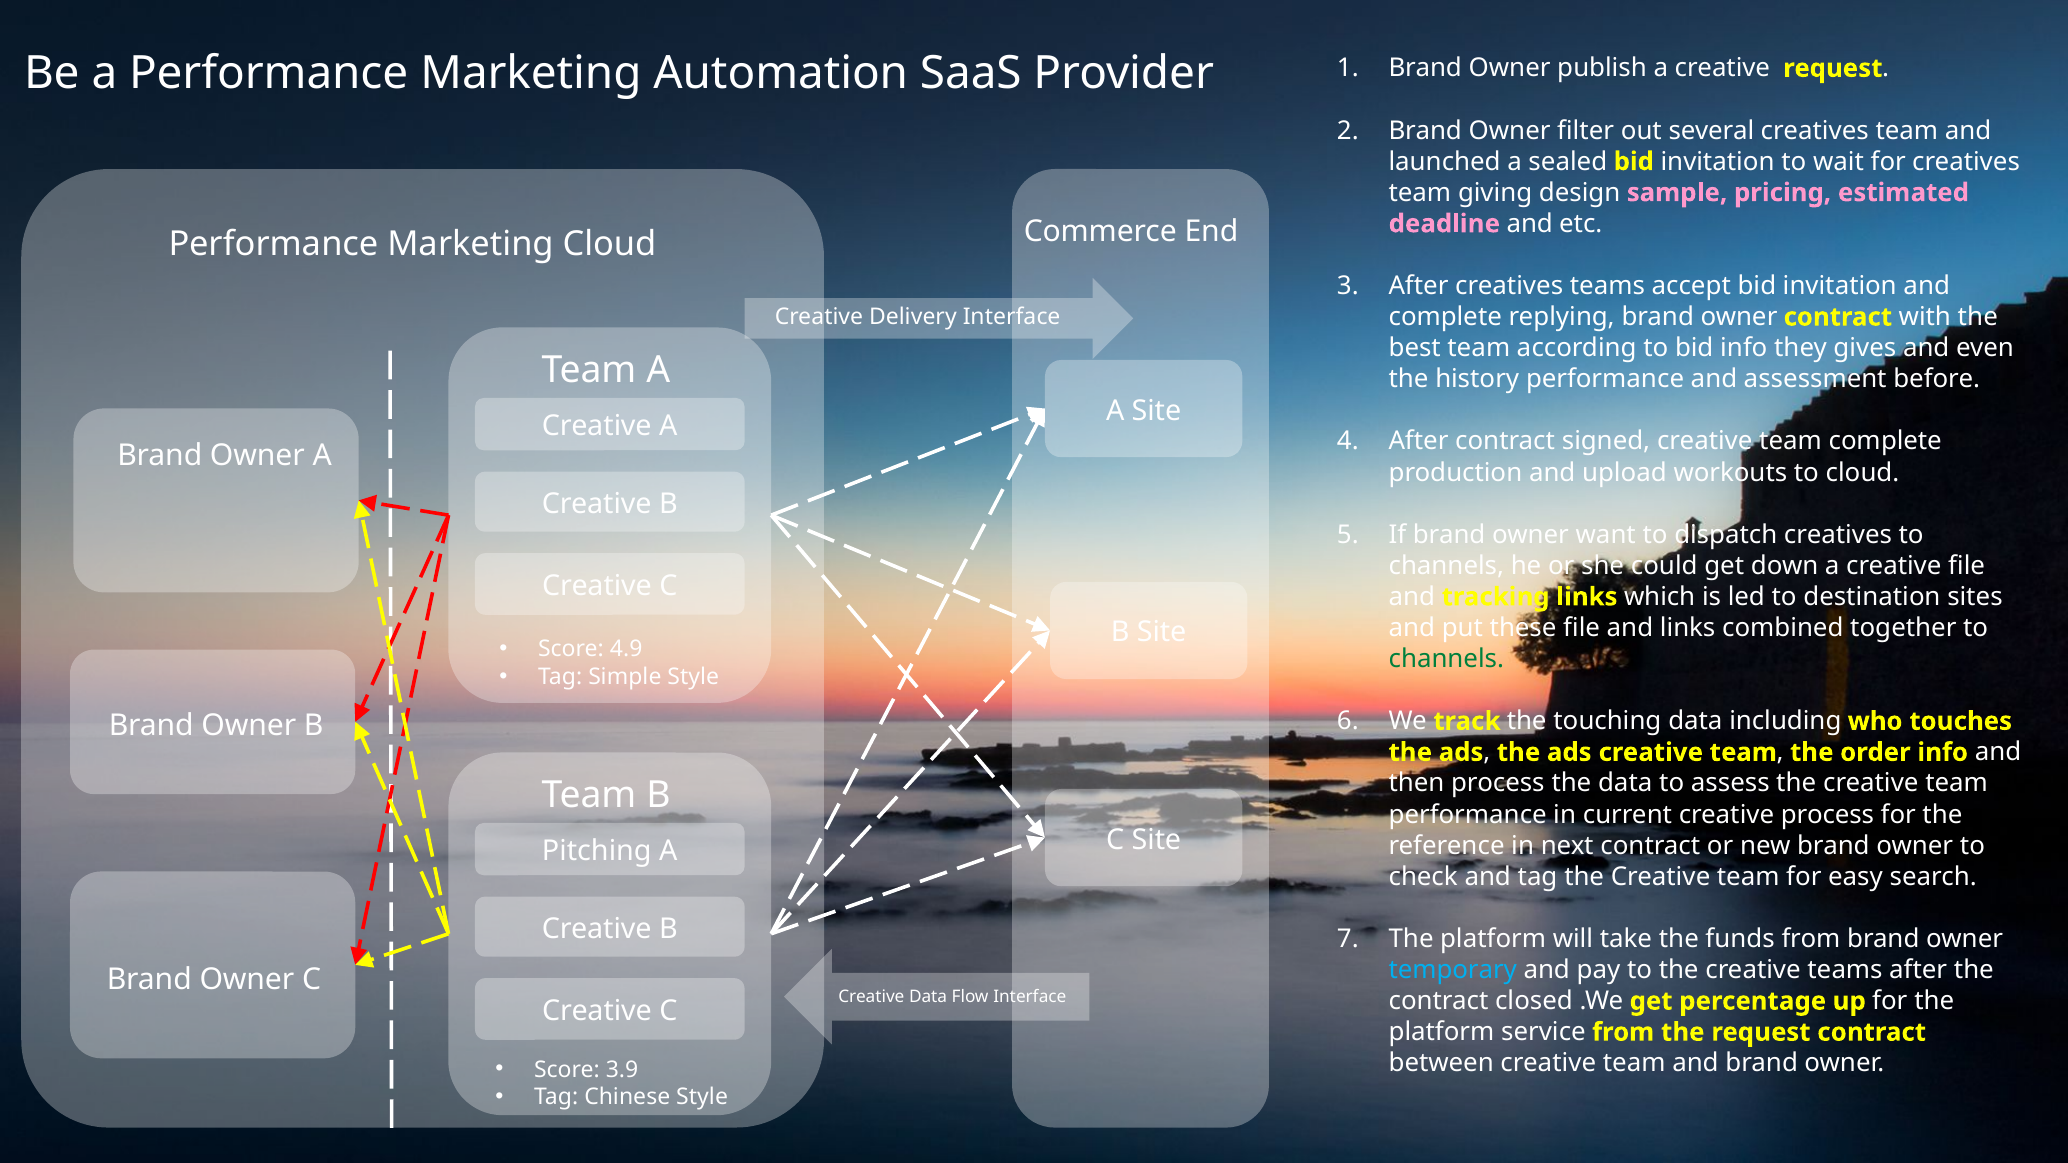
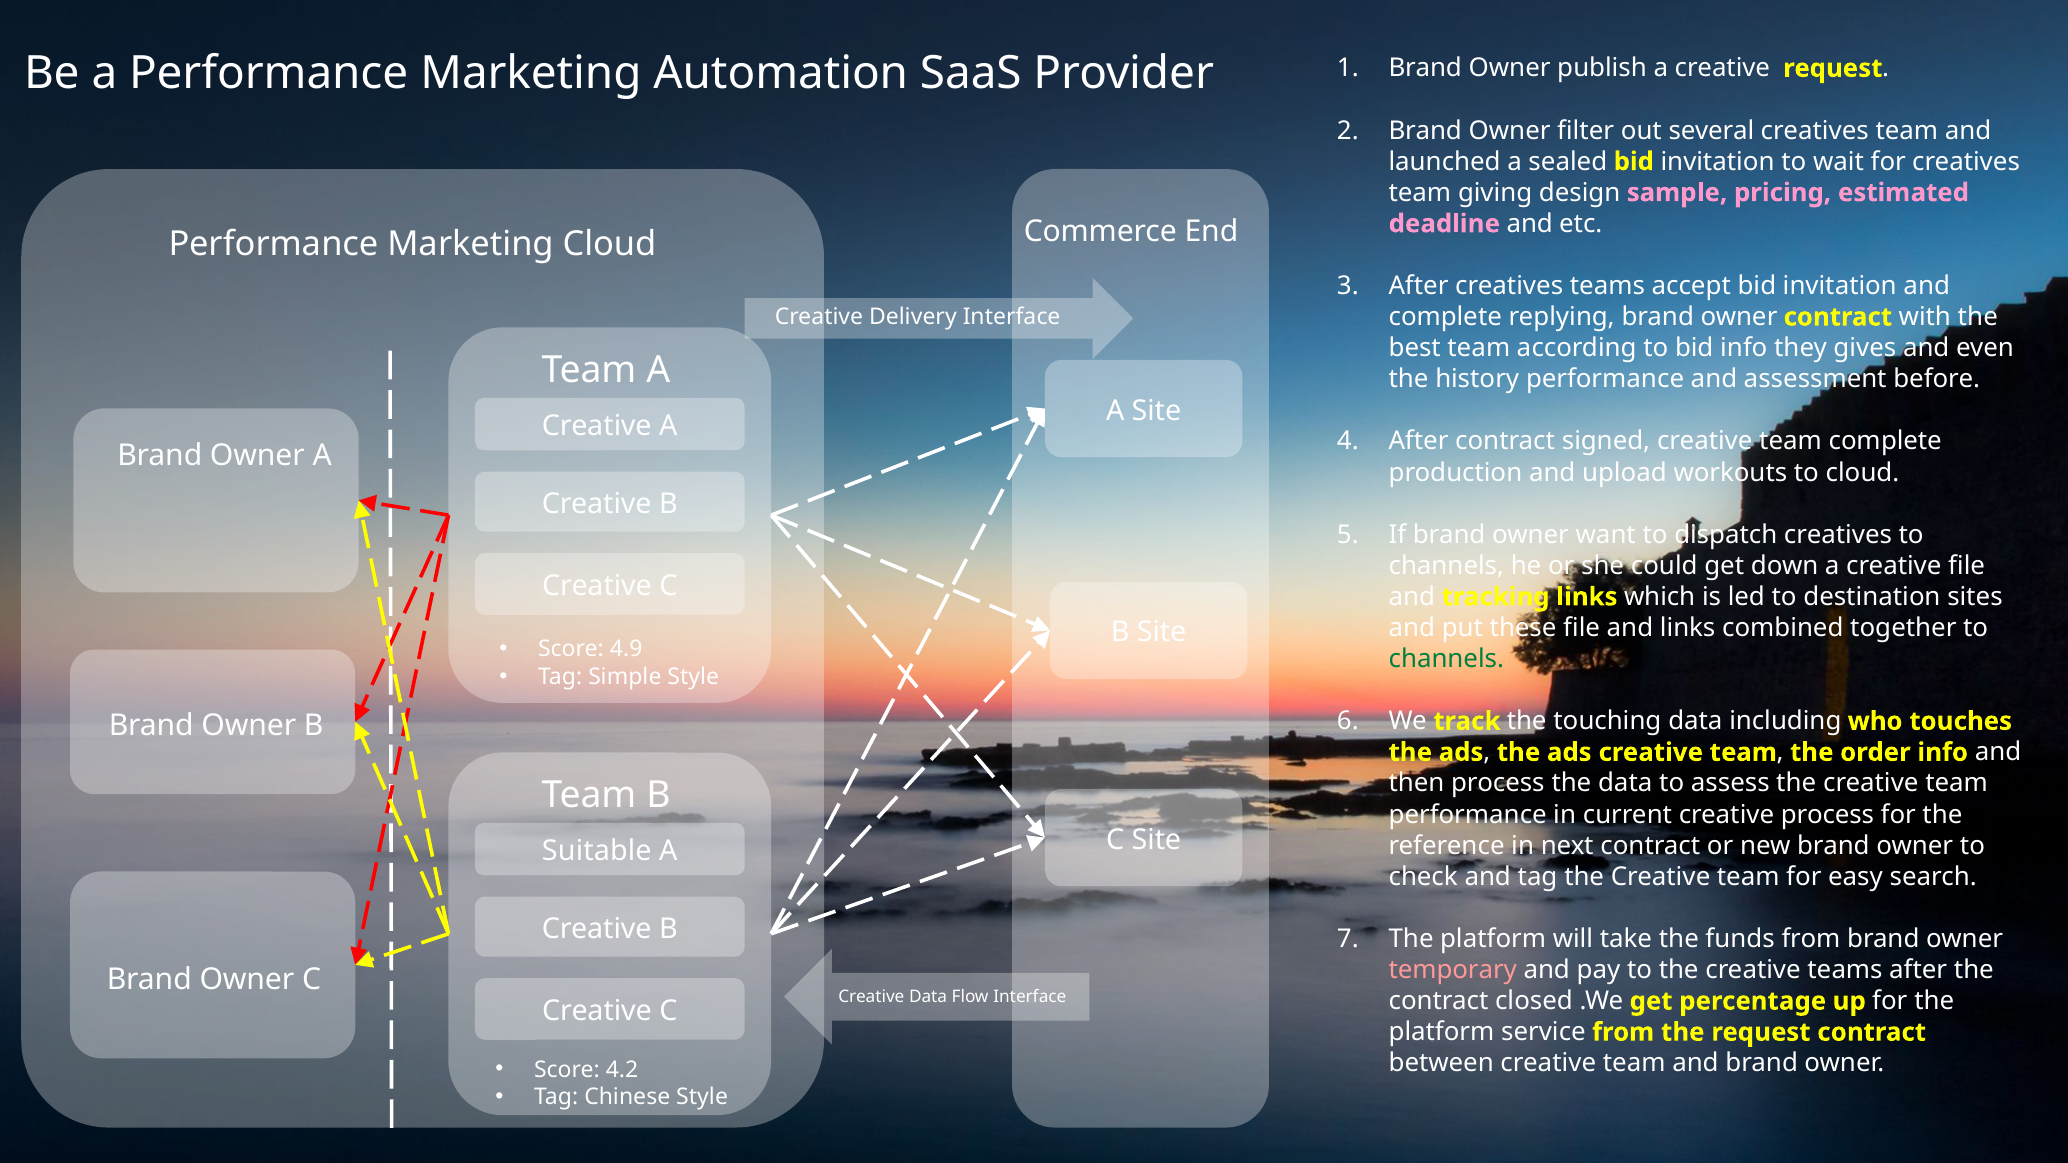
Pitching: Pitching -> Suitable
temporary colour: light blue -> pink
3.9: 3.9 -> 4.2
